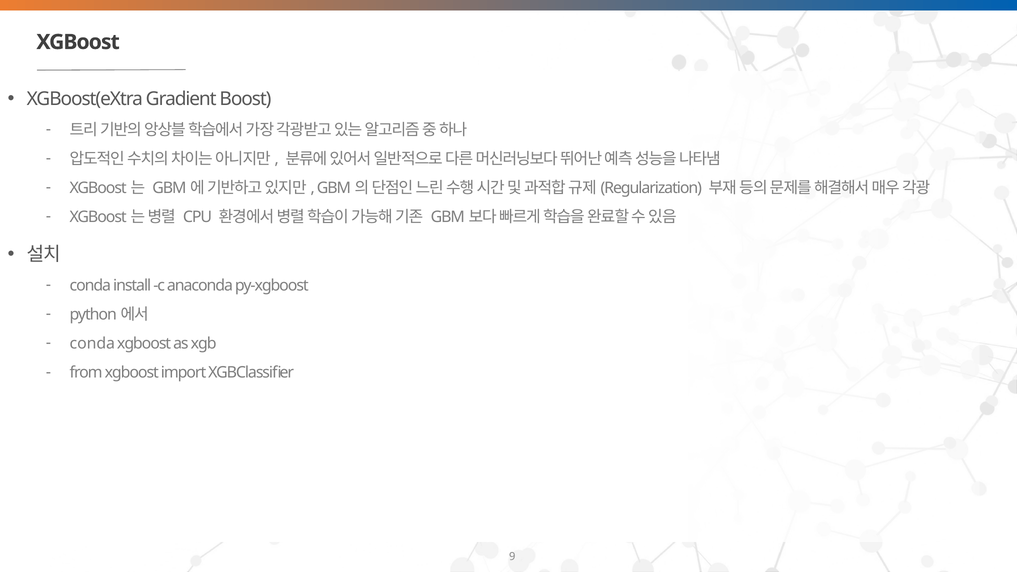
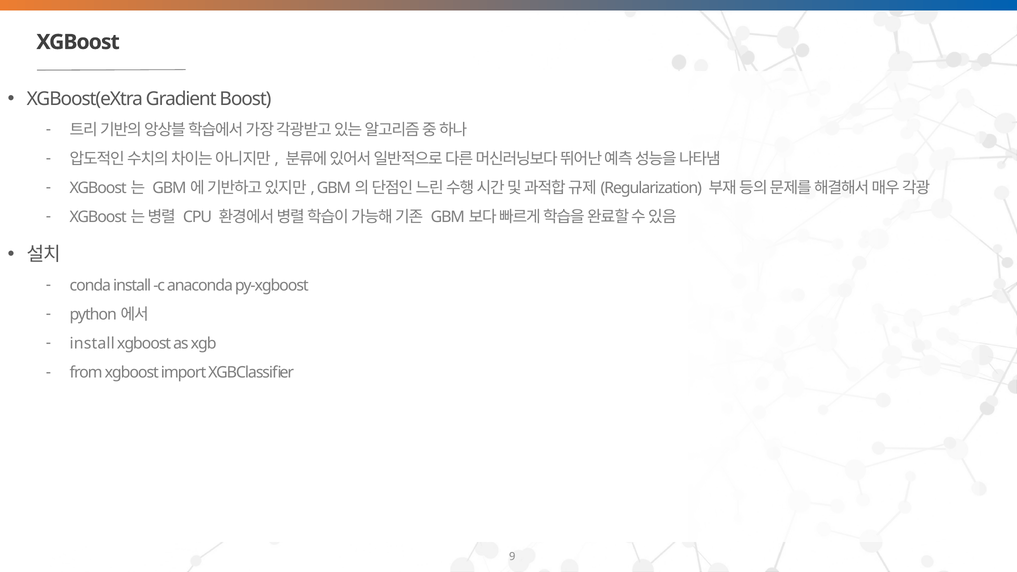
conda at (92, 344): conda -> install
